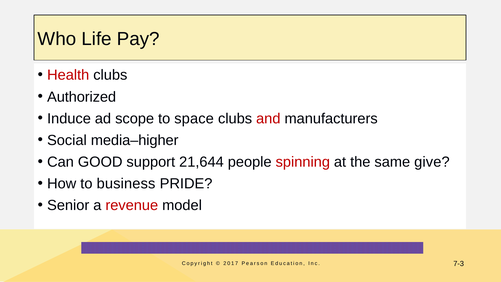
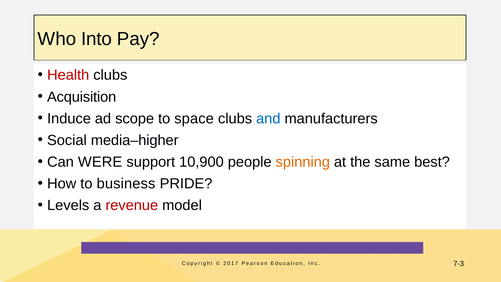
Life: Life -> Into
Authorized: Authorized -> Acquisition
and colour: red -> blue
GOOD: GOOD -> WERE
21,644: 21,644 -> 10,900
spinning colour: red -> orange
give: give -> best
Senior: Senior -> Levels
